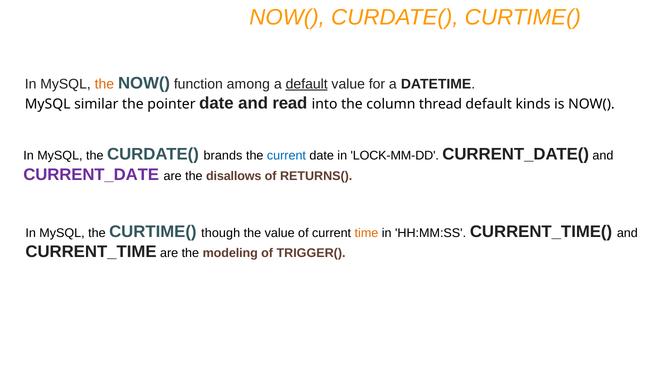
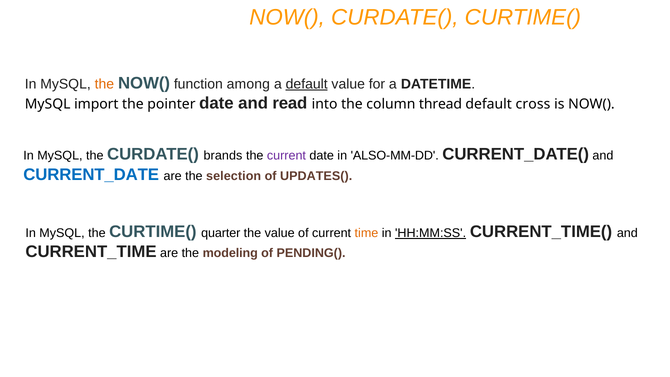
similar: similar -> import
kinds: kinds -> cross
current at (286, 156) colour: blue -> purple
LOCK-MM-DD: LOCK-MM-DD -> ALSO-MM-DD
CURRENT_DATE colour: purple -> blue
disallows: disallows -> selection
RETURNS(: RETURNS( -> UPDATES(
though: though -> quarter
HH:MM:SS underline: none -> present
TRIGGER(: TRIGGER( -> PENDING(
